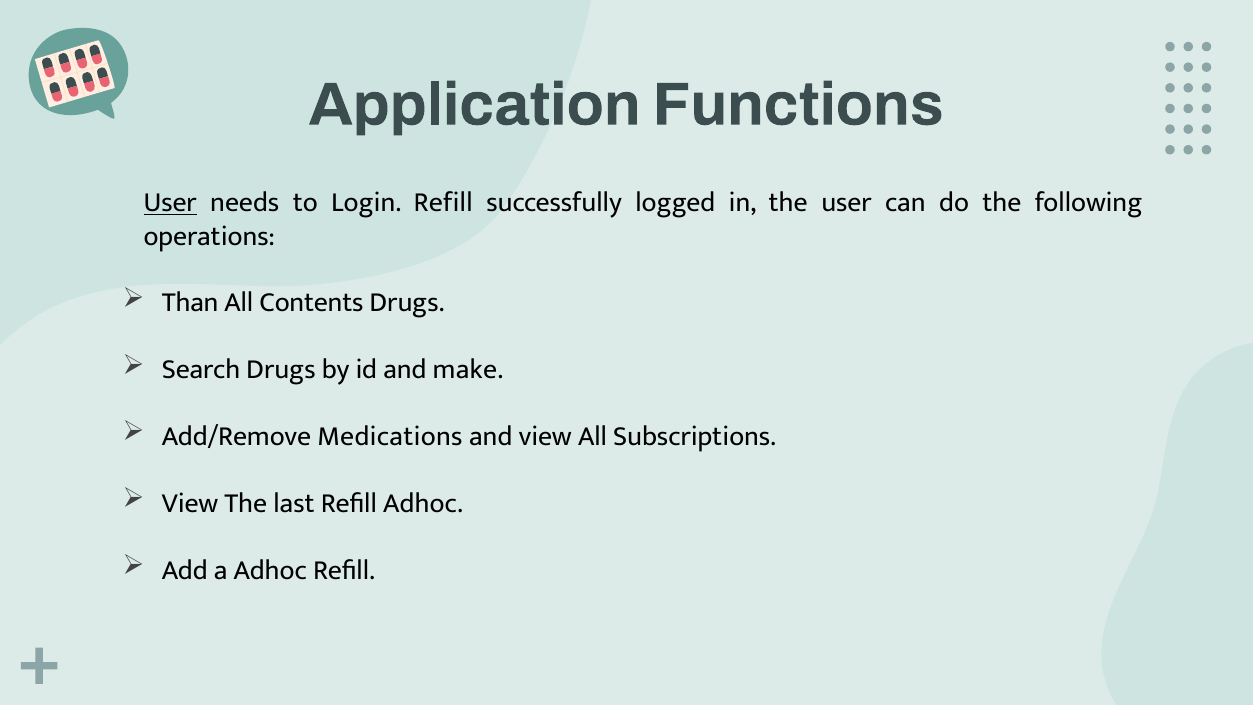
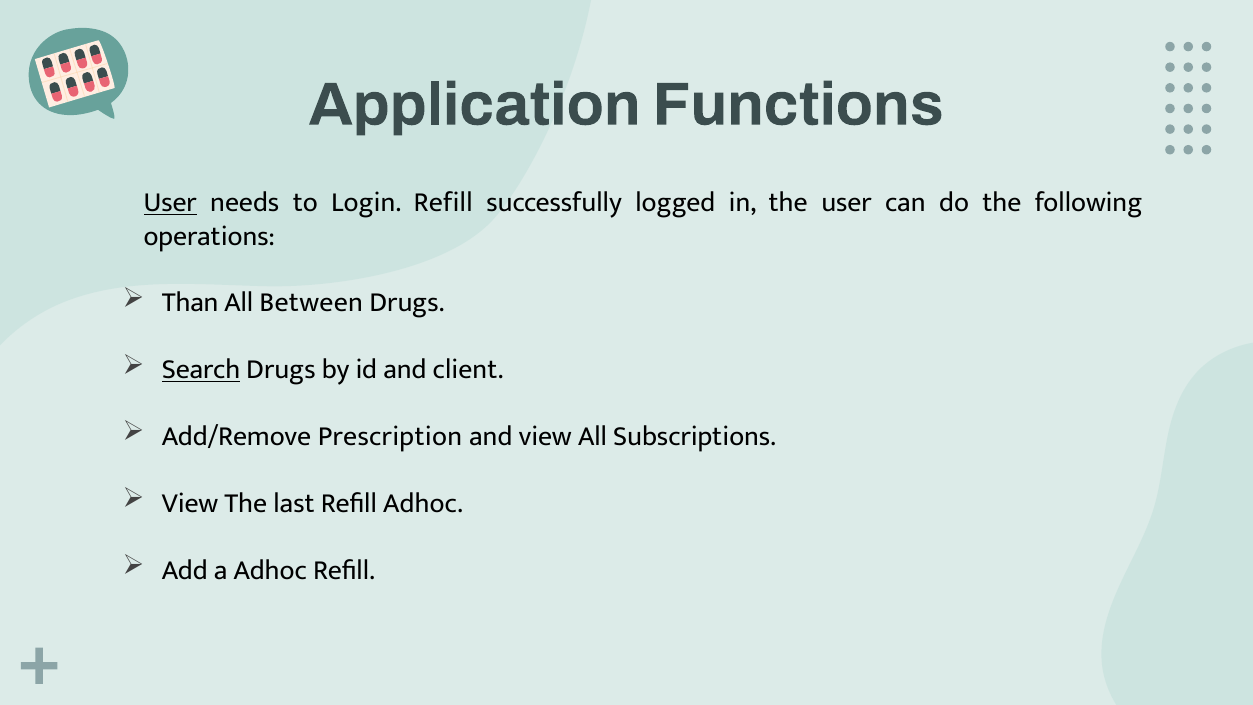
Contents: Contents -> Between
Search underline: none -> present
make: make -> client
Medications: Medications -> Prescription
